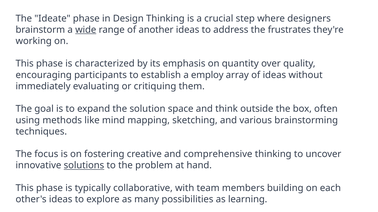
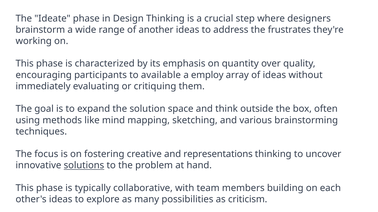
wide underline: present -> none
establish: establish -> available
comprehensive: comprehensive -> representations
learning: learning -> criticism
